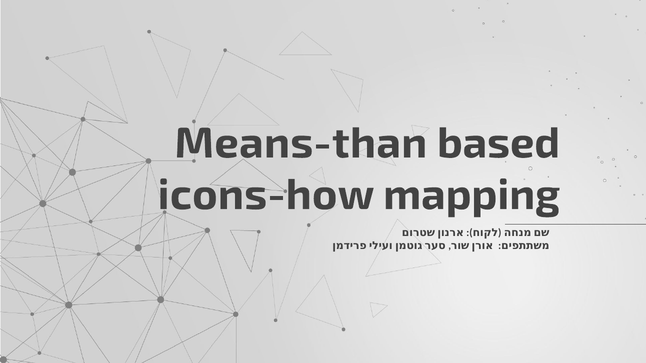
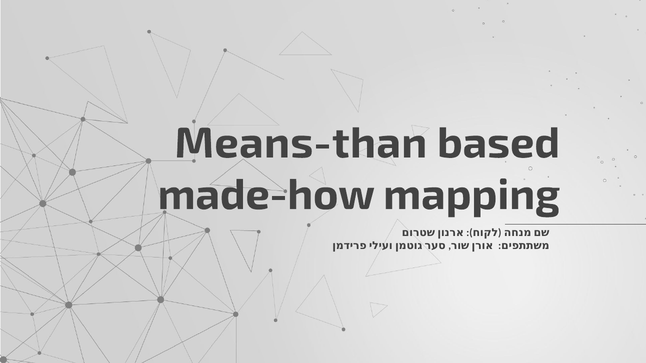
icons-how: icons-how -> made-how
